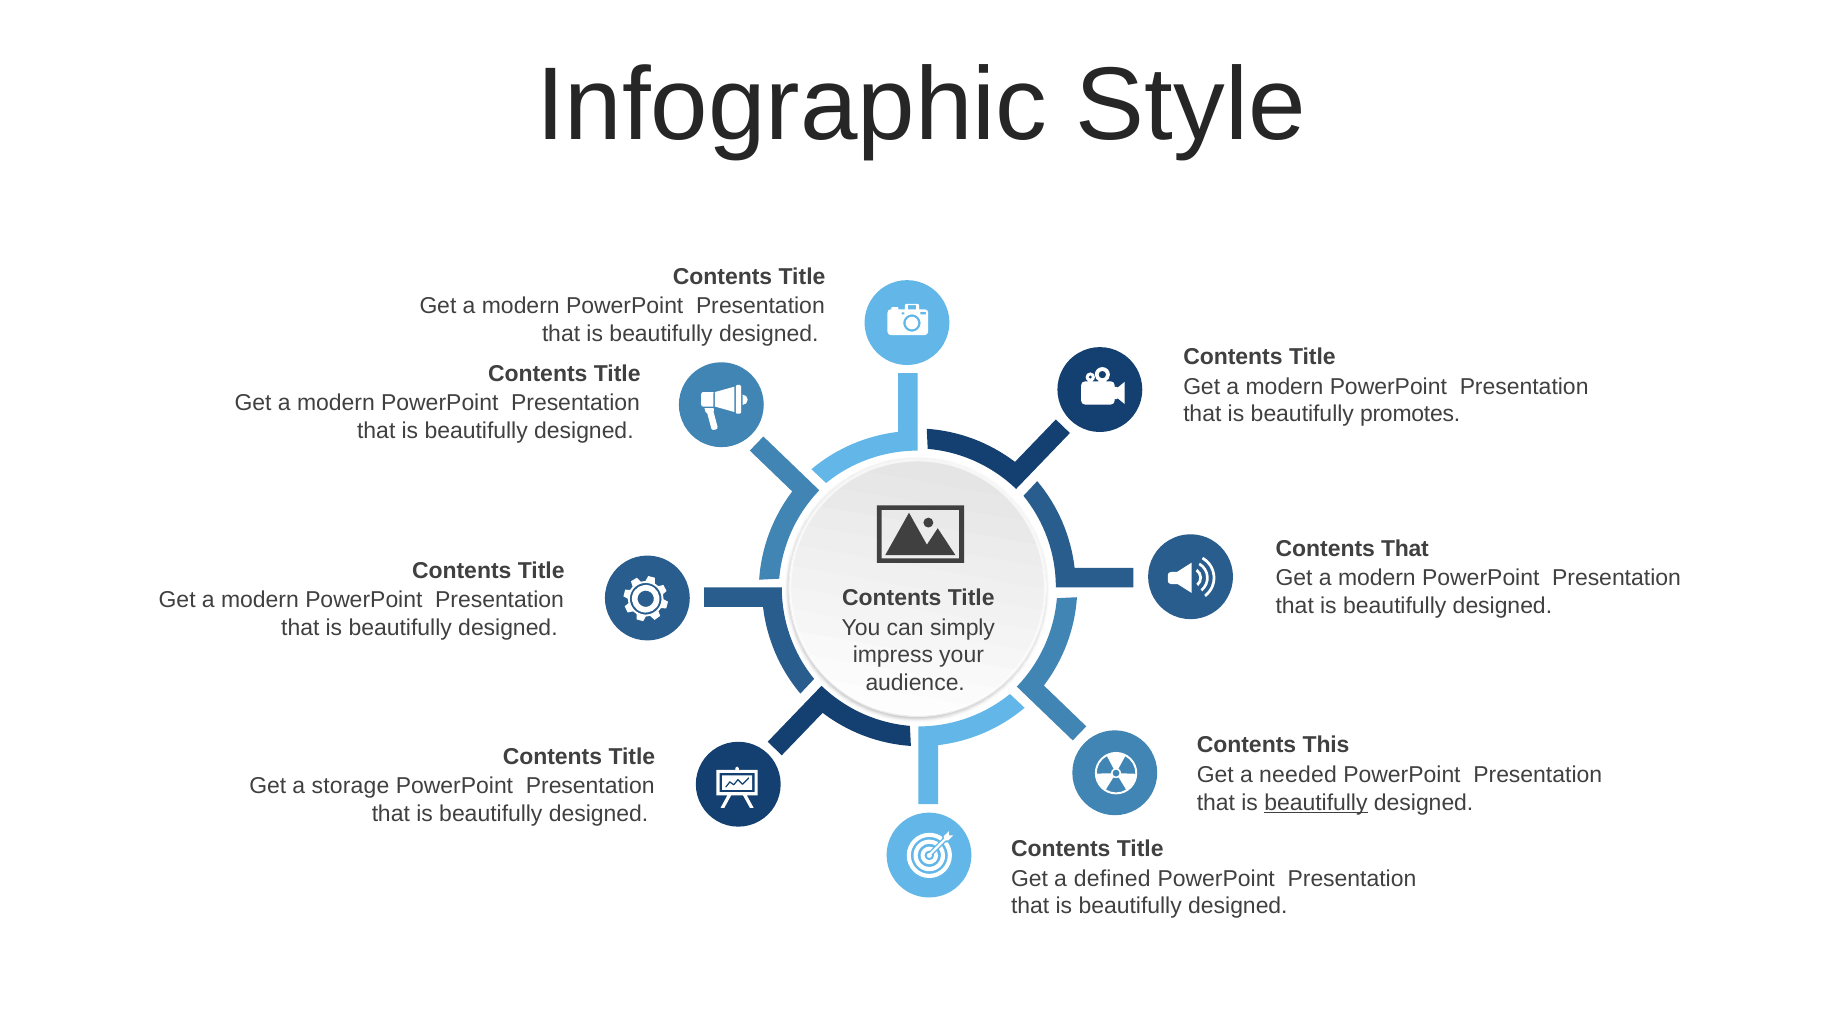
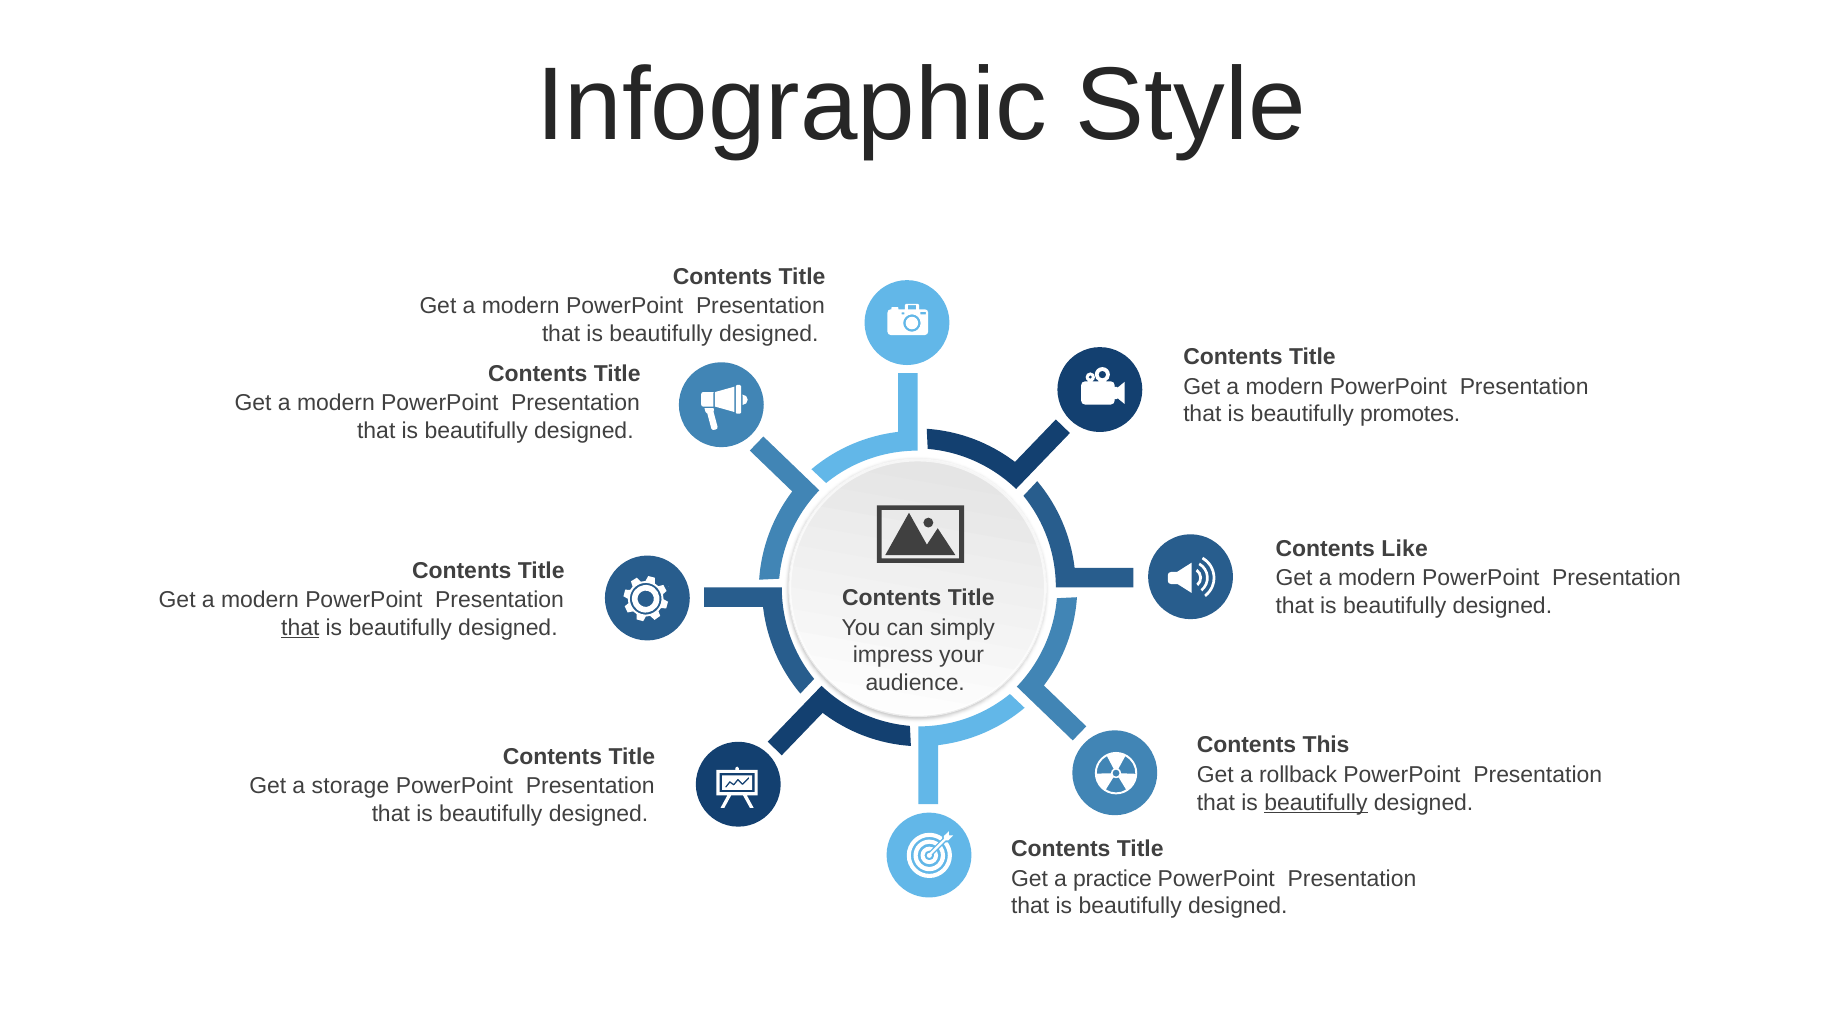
Contents That: That -> Like
that at (300, 628) underline: none -> present
needed: needed -> rollback
defined: defined -> practice
